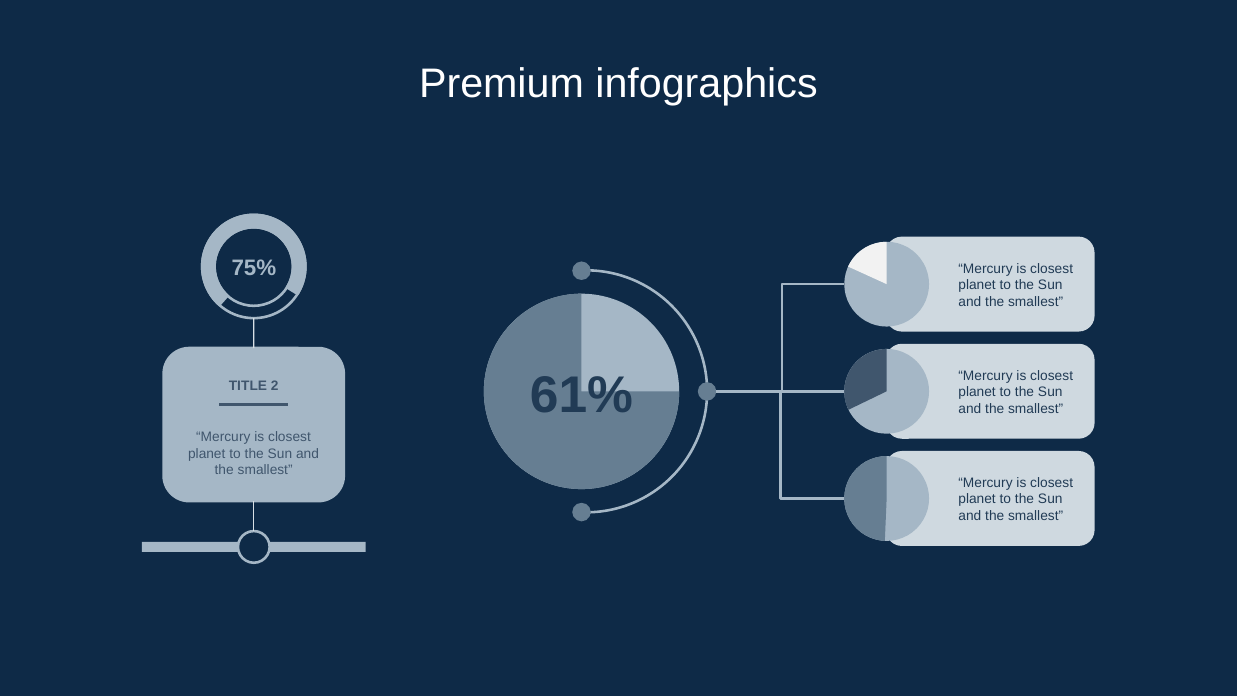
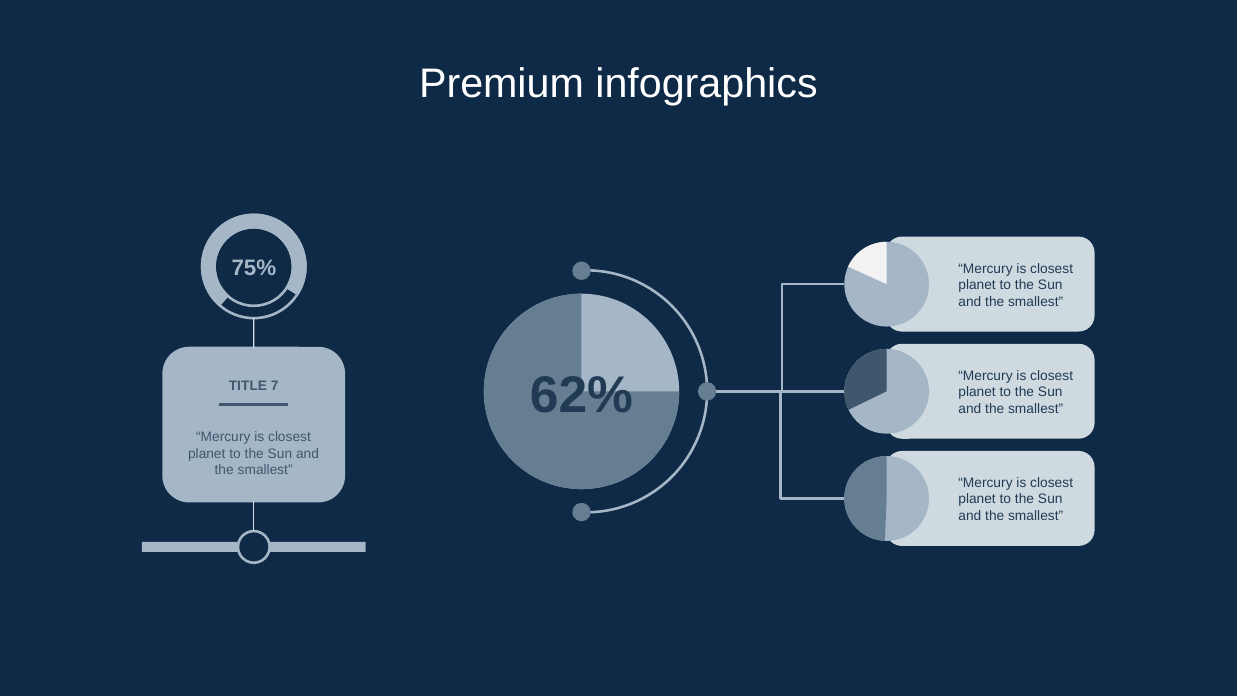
61%: 61% -> 62%
2: 2 -> 7
